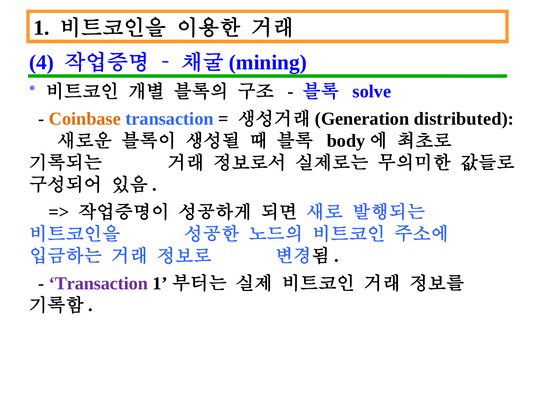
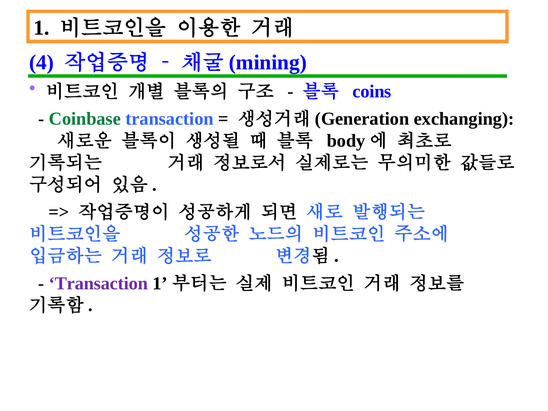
solve: solve -> coins
Coinbase colour: orange -> green
distributed: distributed -> exchanging
